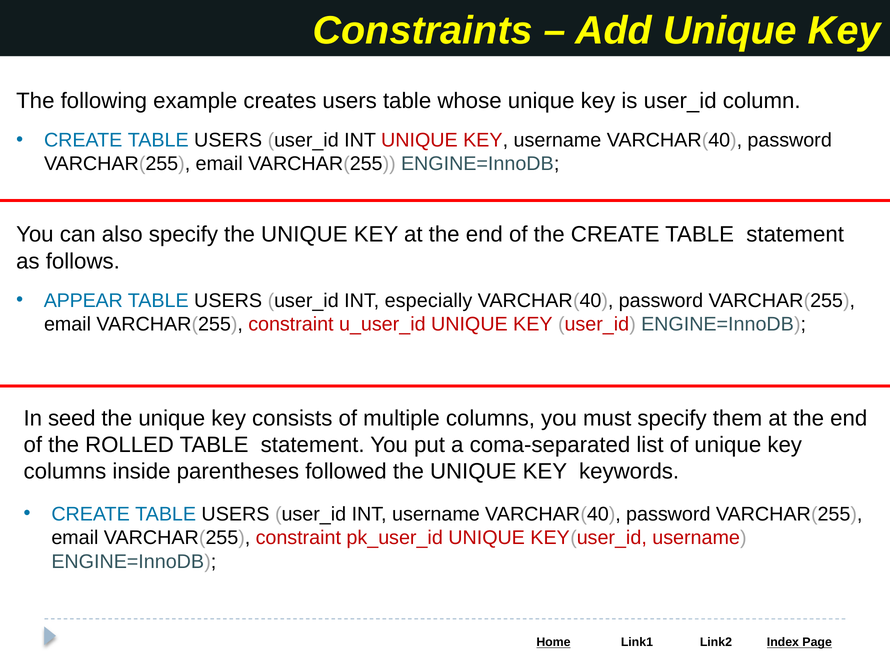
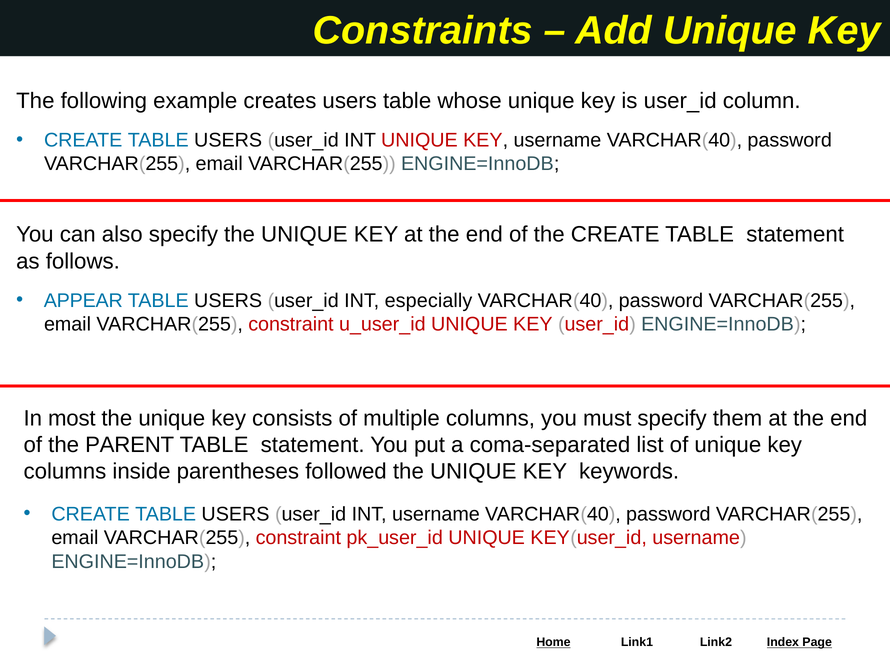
seed: seed -> most
ROLLED: ROLLED -> PARENT
